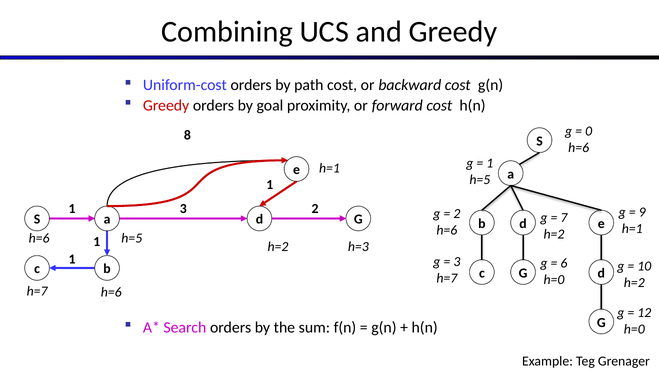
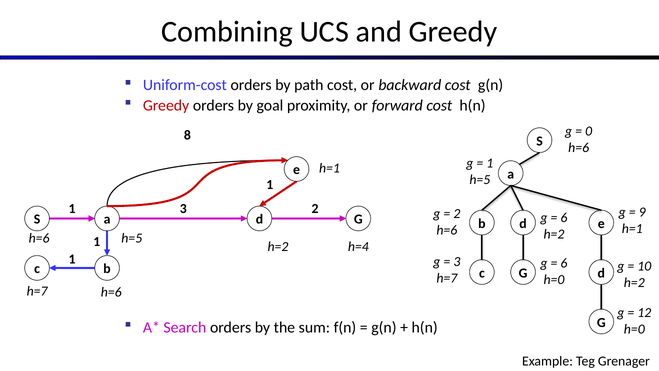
7 at (564, 218): 7 -> 6
h=3: h=3 -> h=4
